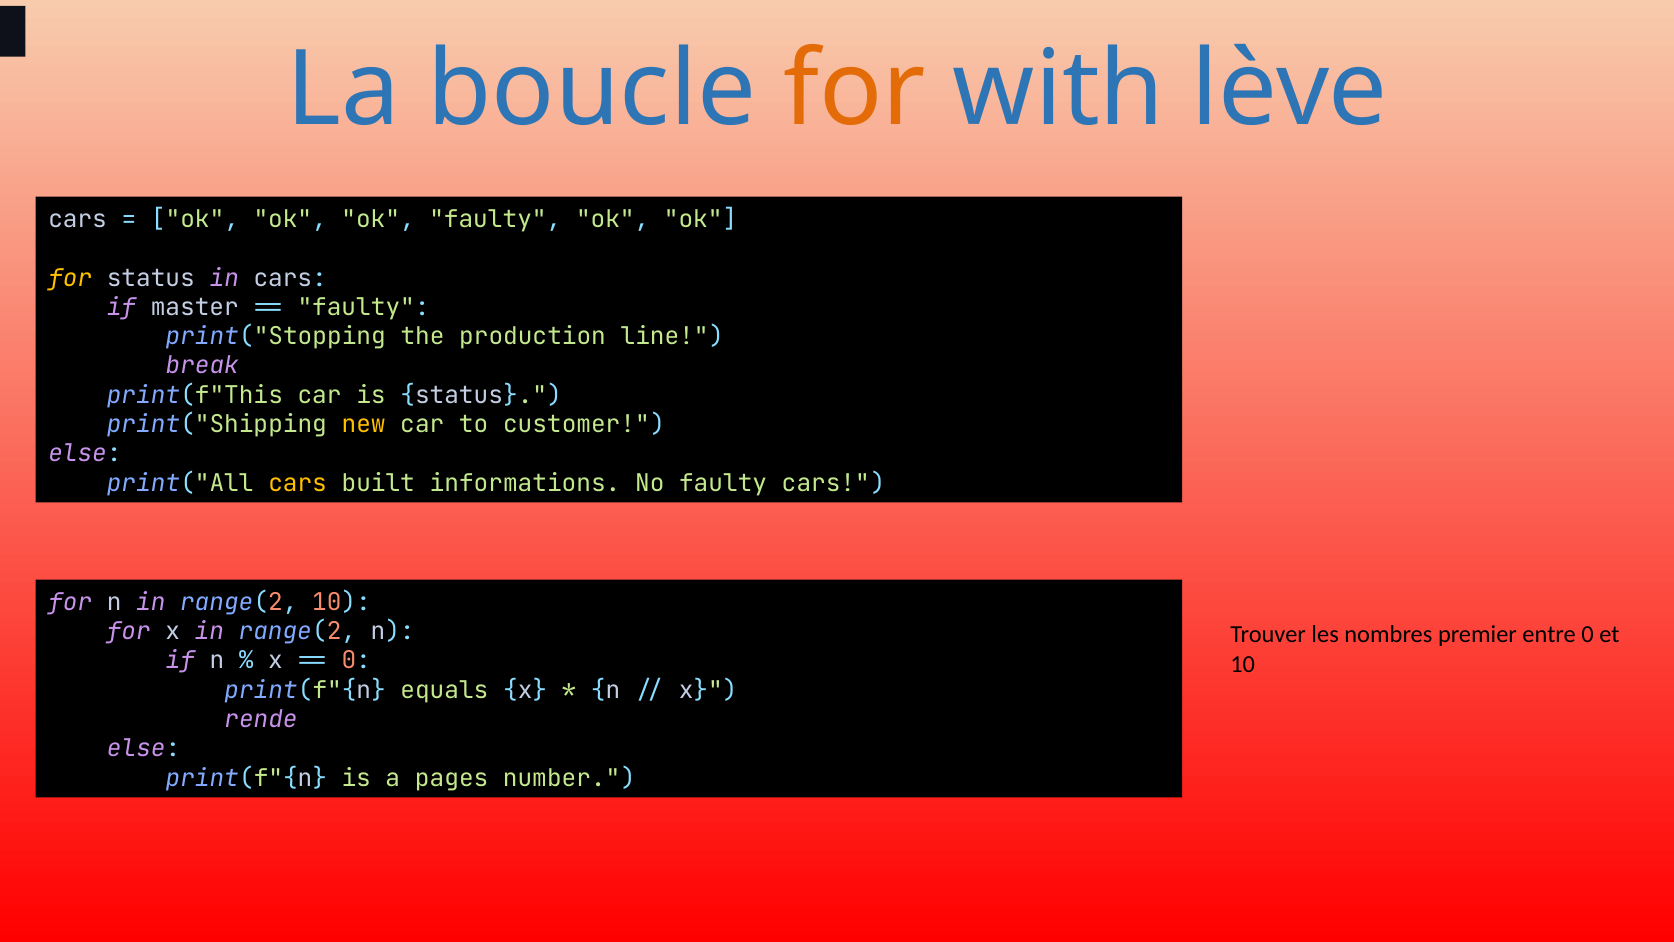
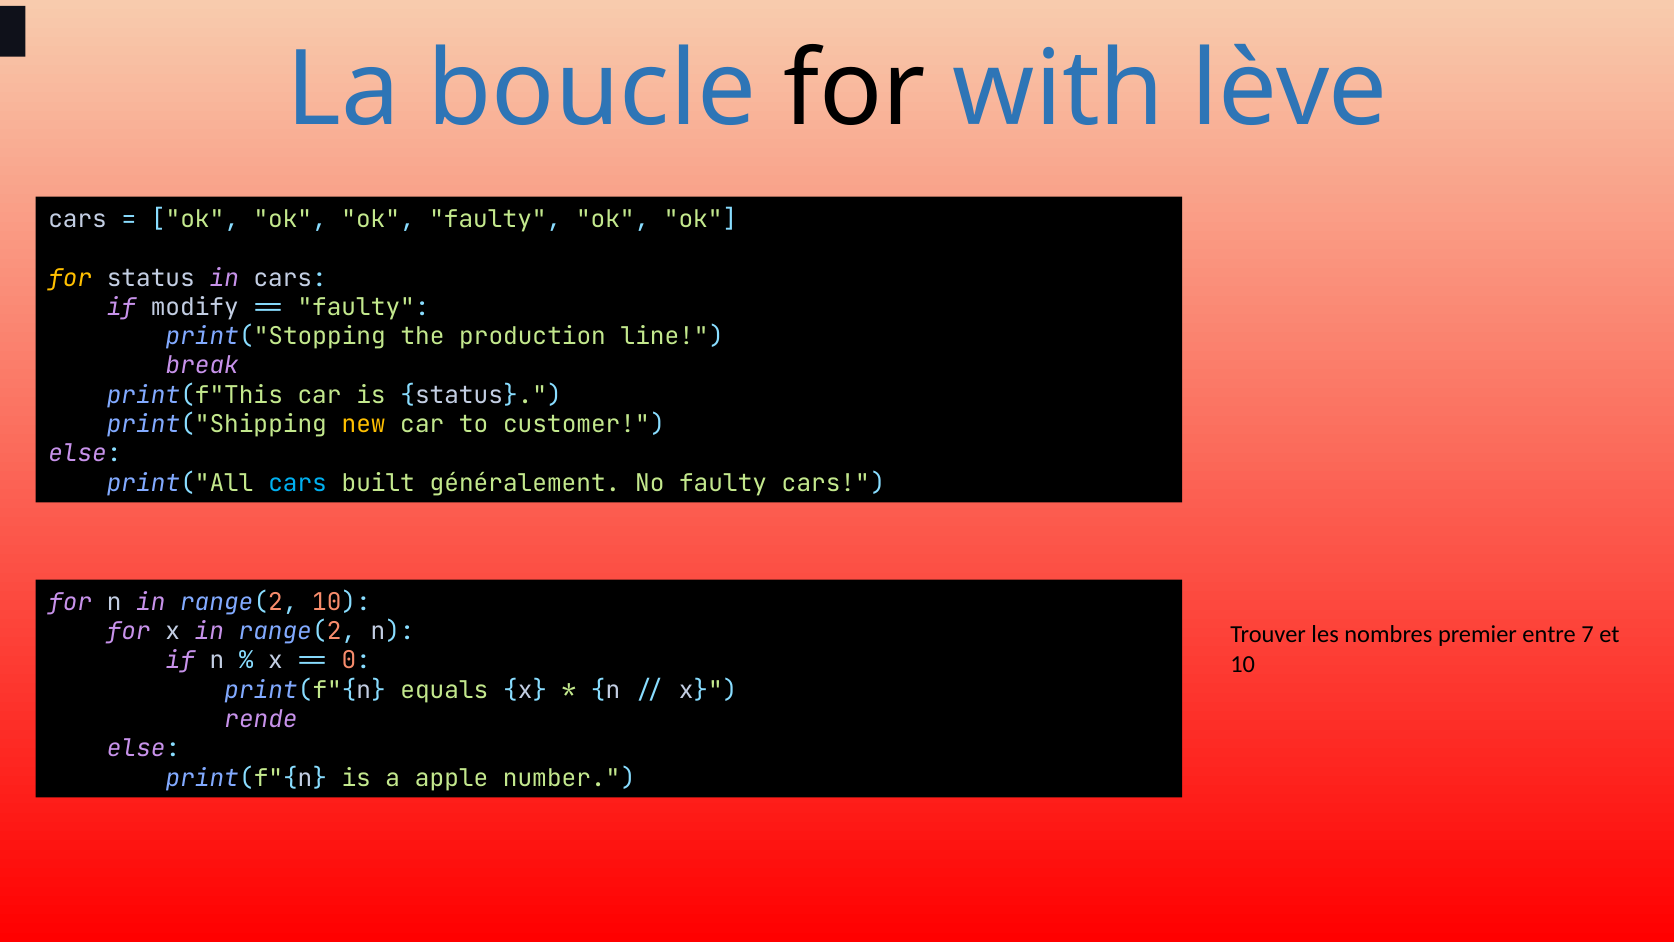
for at (855, 90) colour: orange -> black
master: master -> modify
cars at (298, 483) colour: yellow -> light blue
informations: informations -> généralement
entre 0: 0 -> 7
pages: pages -> apple
